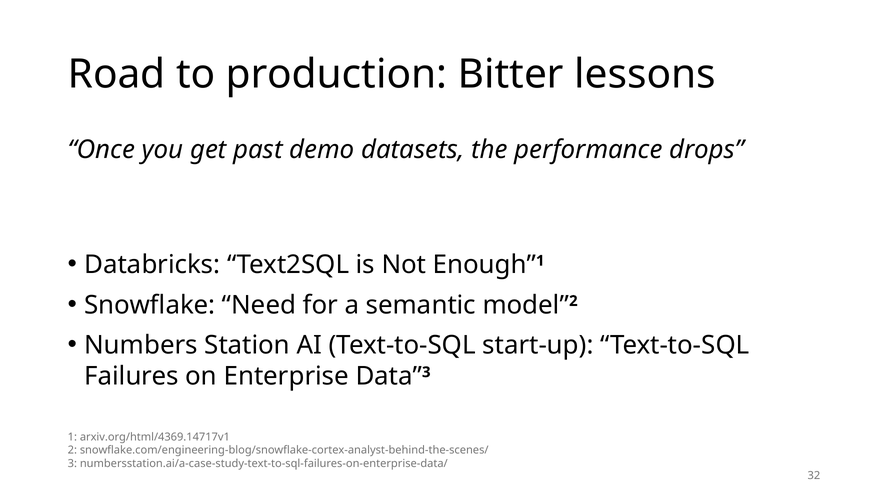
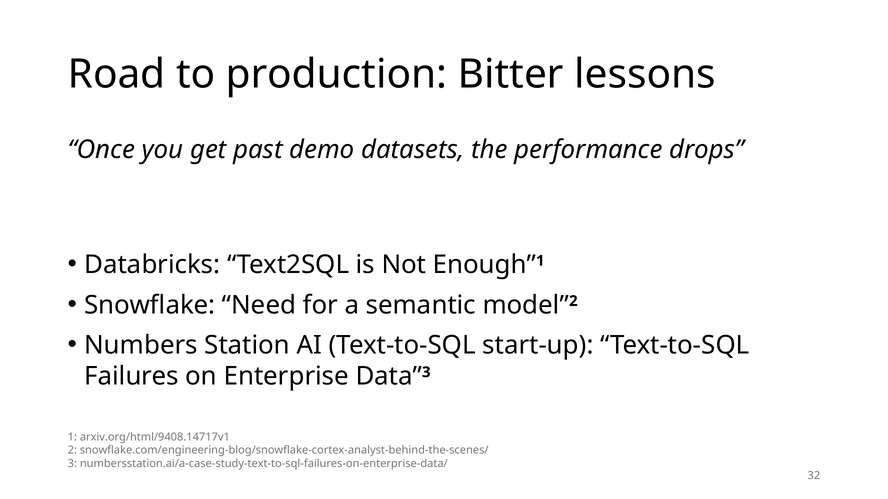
arxiv.org/html/4369.14717v1: arxiv.org/html/4369.14717v1 -> arxiv.org/html/9408.14717v1
